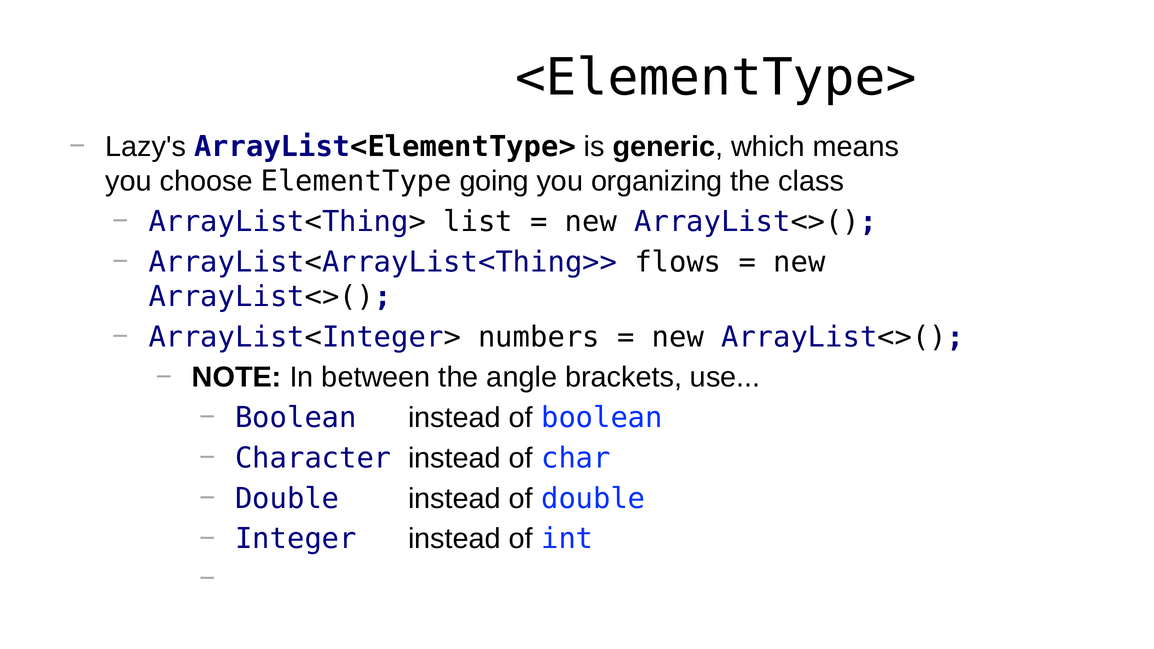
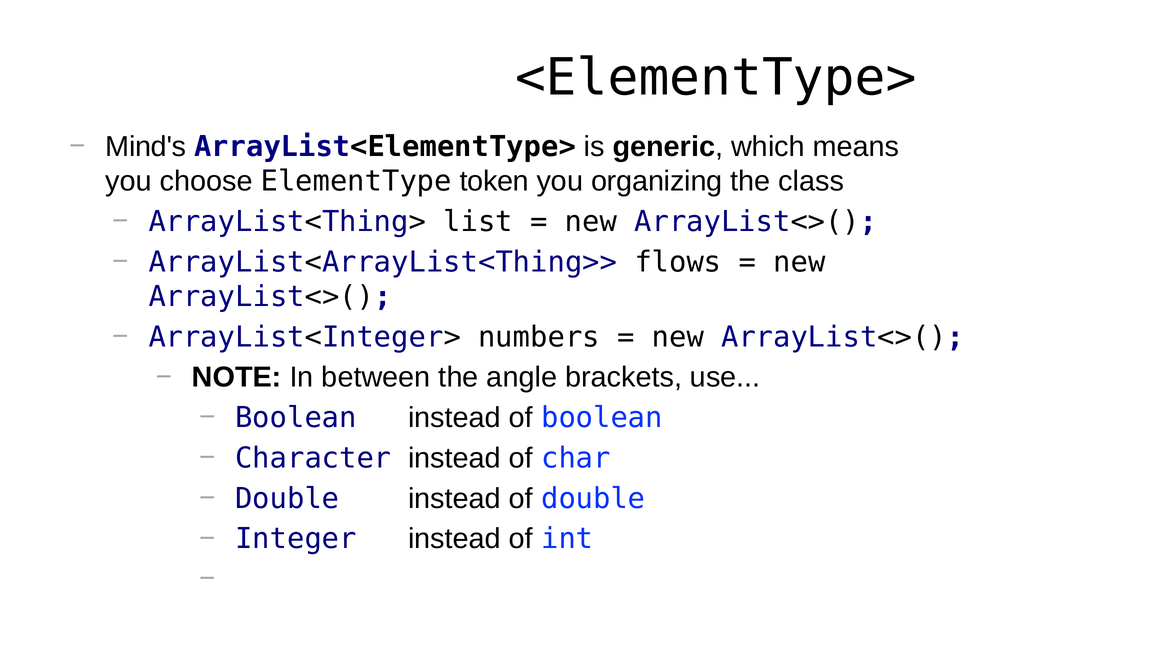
Lazy's: Lazy's -> Mind's
going: going -> token
